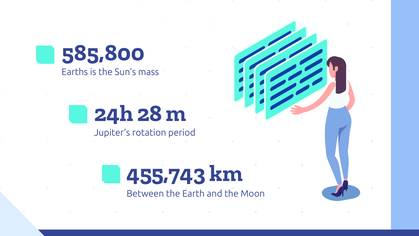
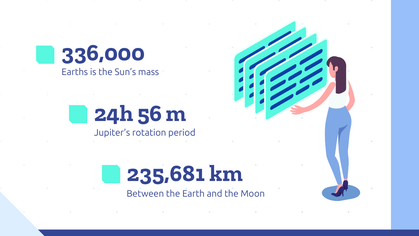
585,800: 585,800 -> 336,000
28: 28 -> 56
455,743: 455,743 -> 235,681
